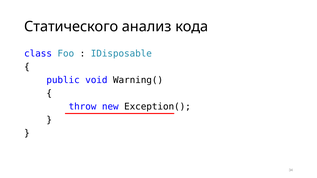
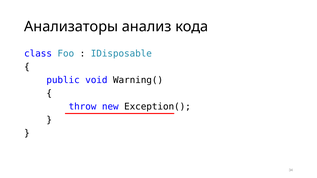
Статического: Статического -> Анализаторы
